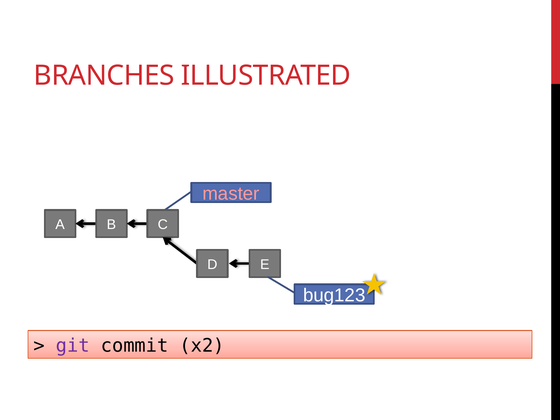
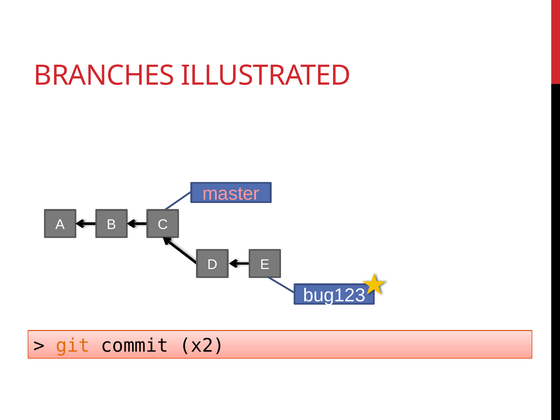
git colour: purple -> orange
